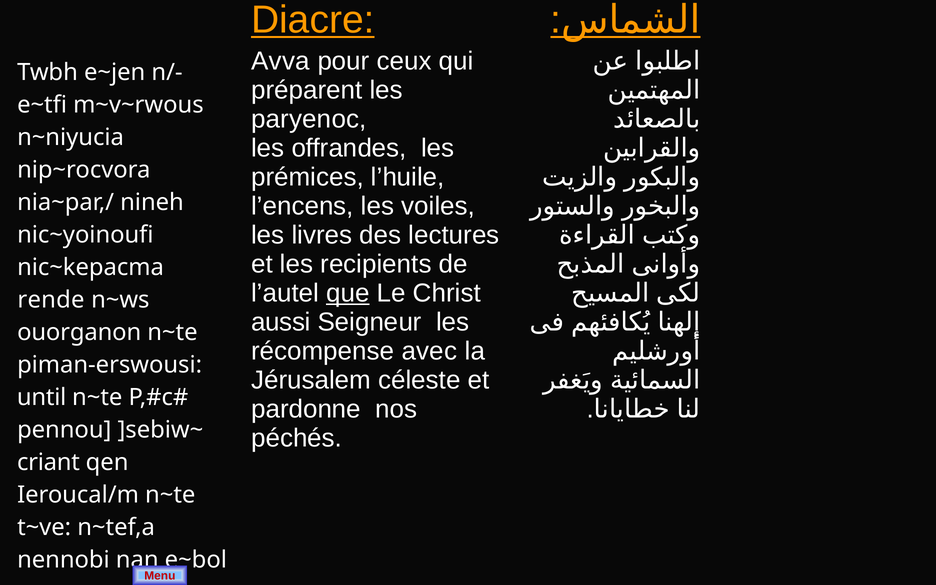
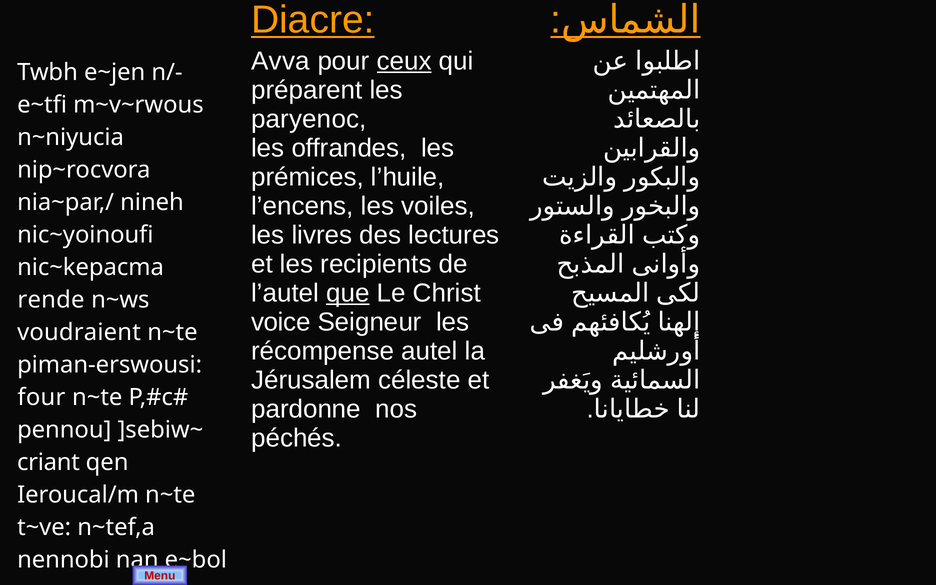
ceux underline: none -> present
aussi: aussi -> voice
ouorganon: ouorganon -> voudraient
avec: avec -> autel
until: until -> four
